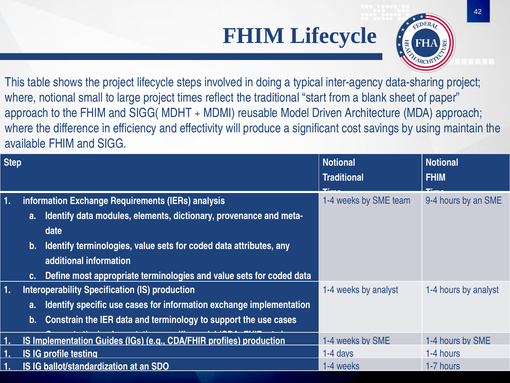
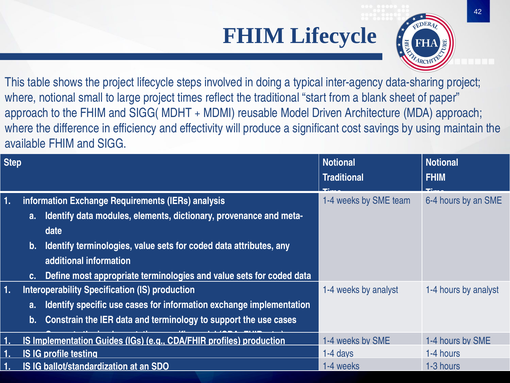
9-4: 9-4 -> 6-4
1-7: 1-7 -> 1-3
